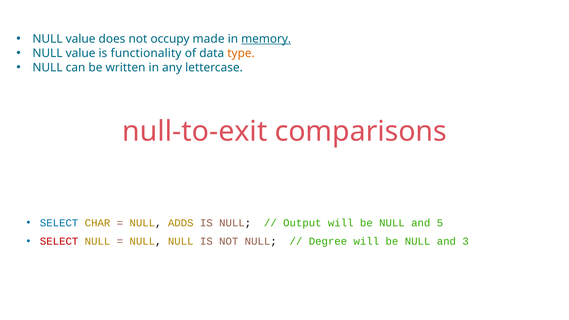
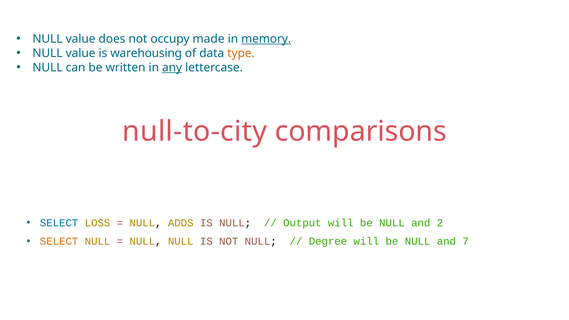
functionality: functionality -> warehousing
any underline: none -> present
null-to-exit: null-to-exit -> null-to-city
CHAR: CHAR -> LOSS
5: 5 -> 2
SELECT at (59, 242) colour: red -> orange
3: 3 -> 7
